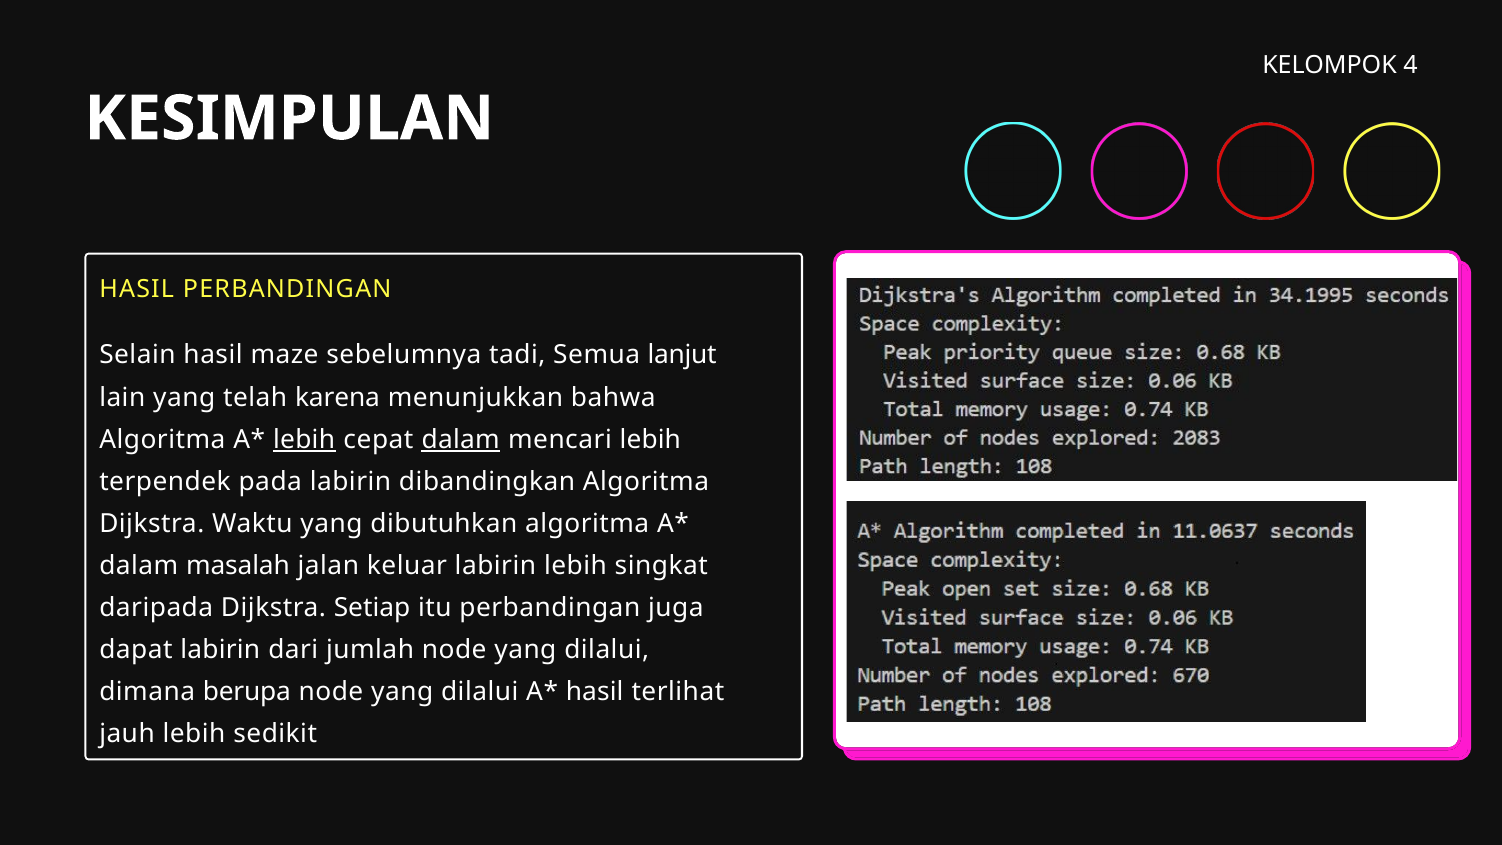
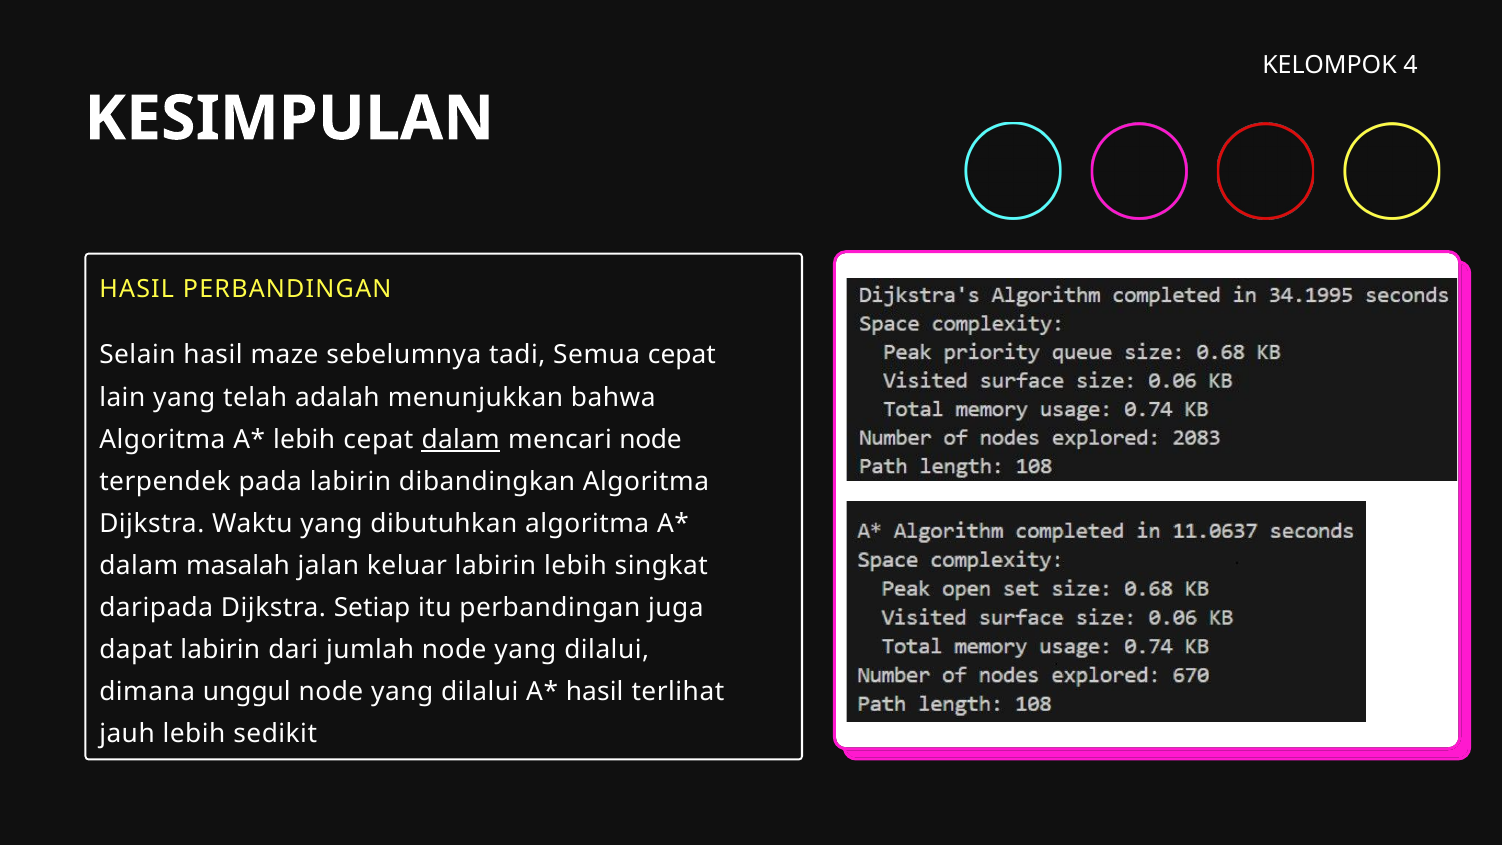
Semua lanjut: lanjut -> cepat
karena: karena -> adalah
lebih at (304, 439) underline: present -> none
mencari lebih: lebih -> node
berupa: berupa -> unggul
